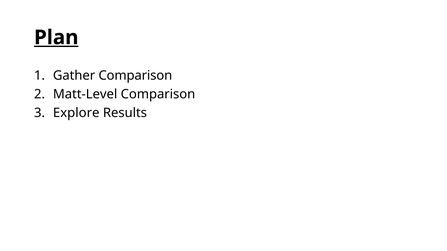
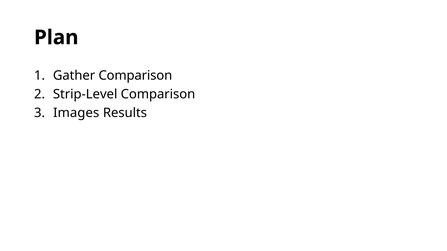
Plan underline: present -> none
Matt-Level: Matt-Level -> Strip-Level
Explore: Explore -> Images
